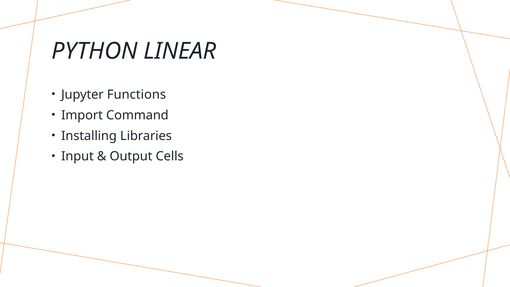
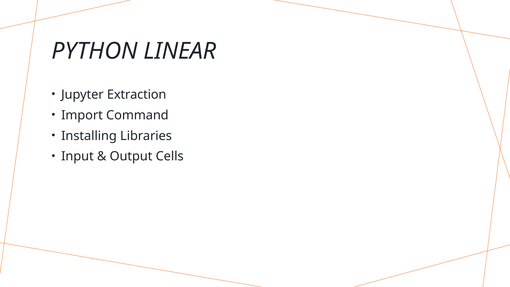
Functions: Functions -> Extraction
